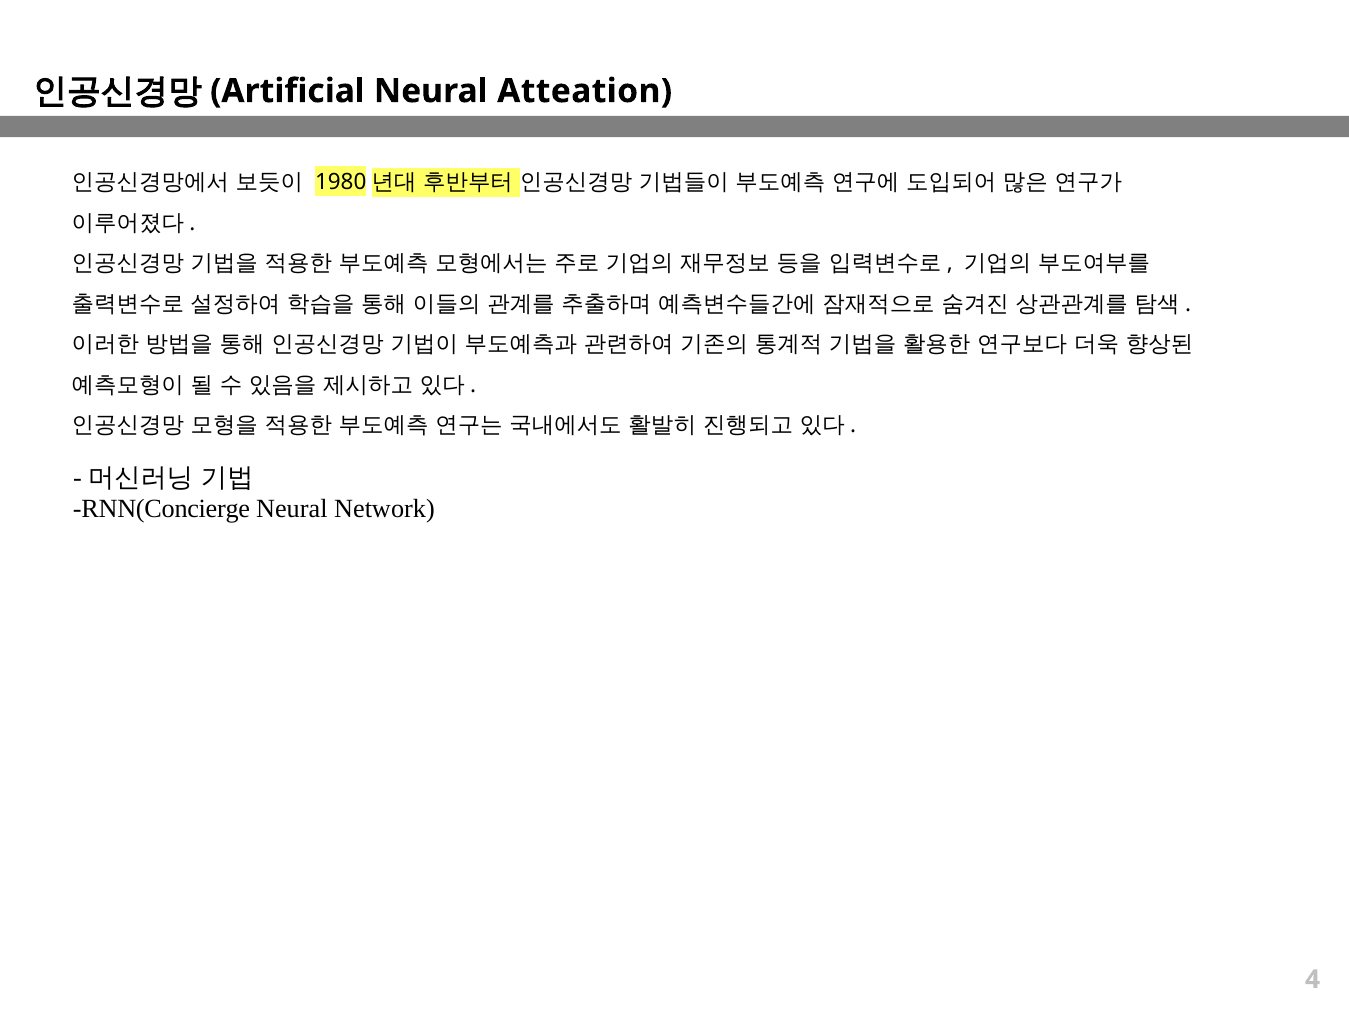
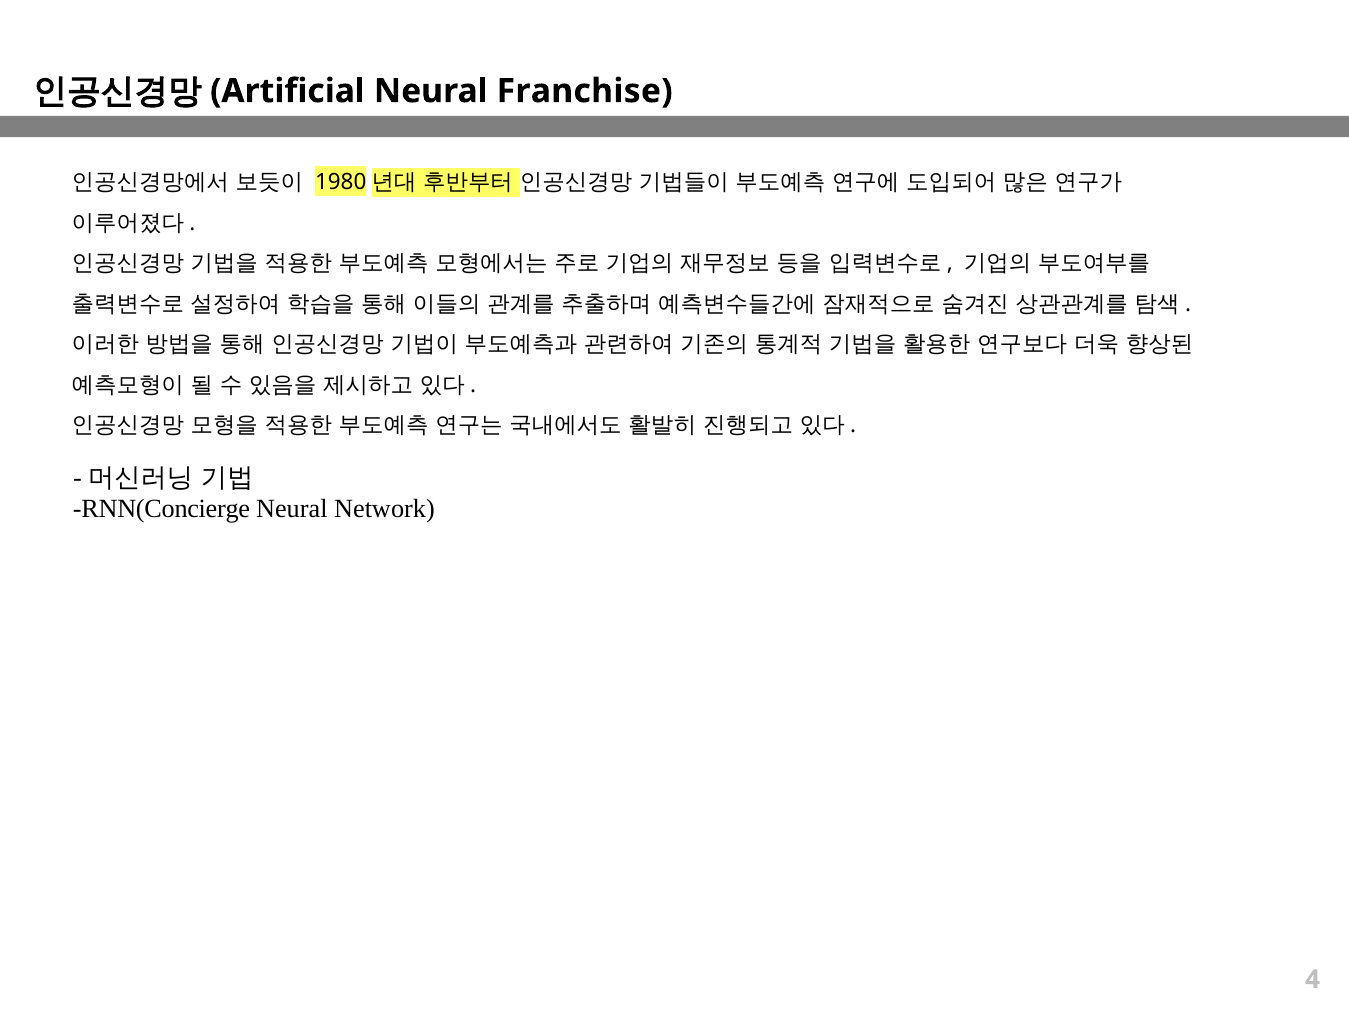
Atteation: Atteation -> Franchise
